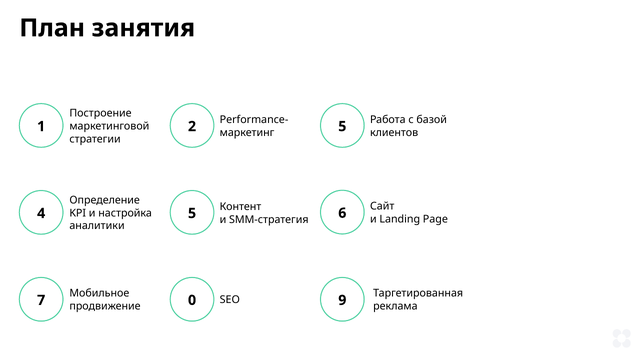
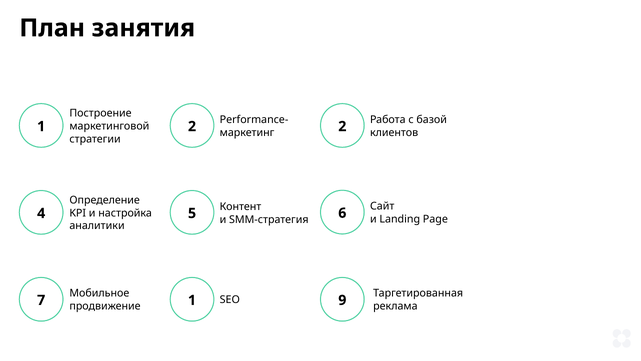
маркетинг 5: 5 -> 2
продвижение 0: 0 -> 1
